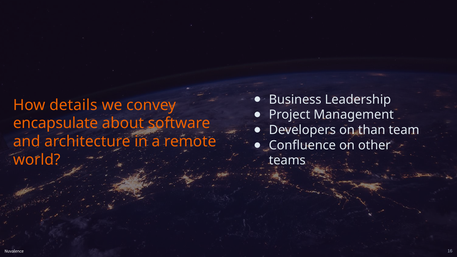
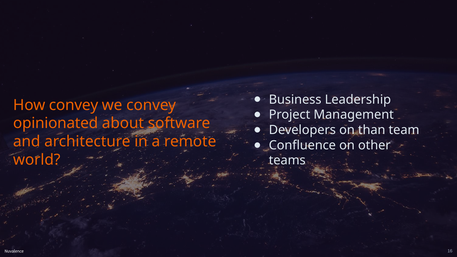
How details: details -> convey
encapsulate: encapsulate -> opinionated
